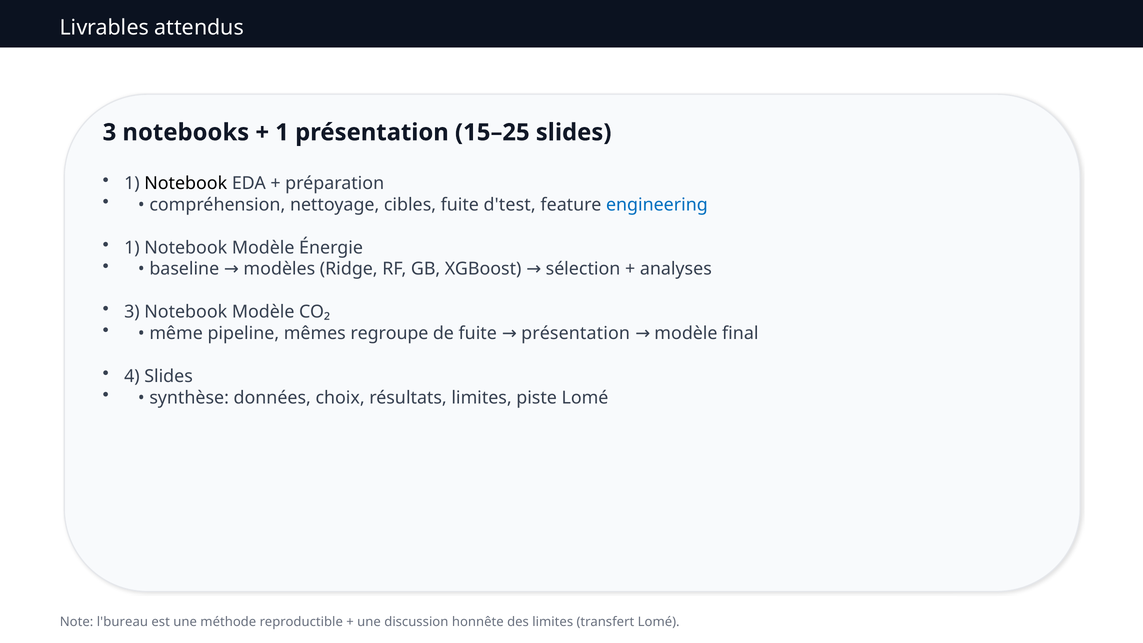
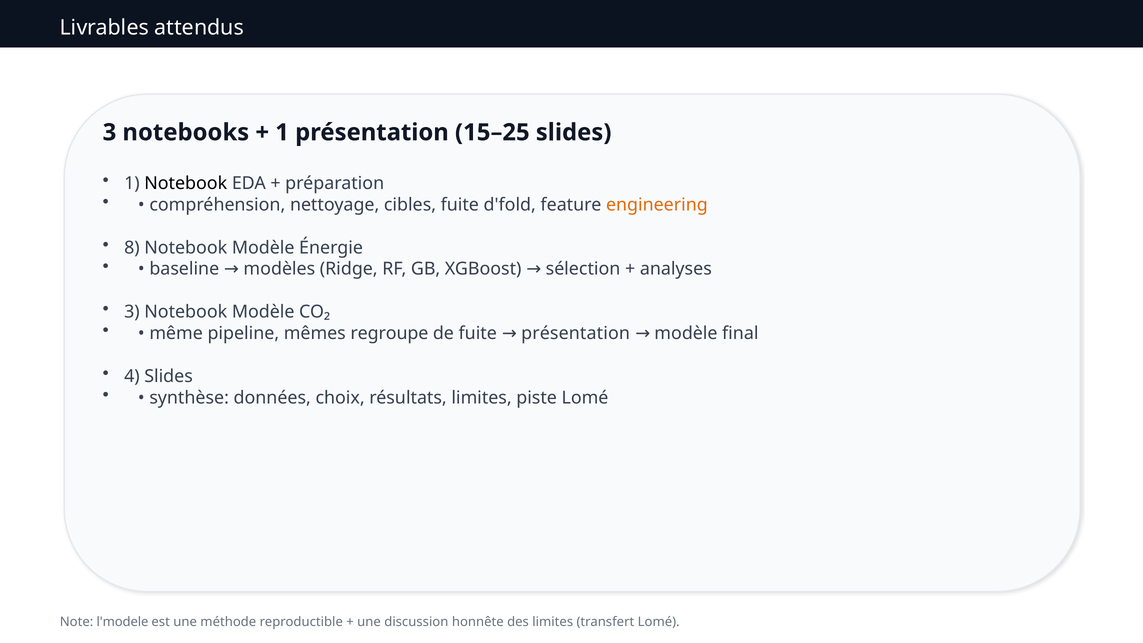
d'test: d'test -> d'fold
engineering colour: blue -> orange
1 at (132, 248): 1 -> 8
l'bureau: l'bureau -> l'modele
